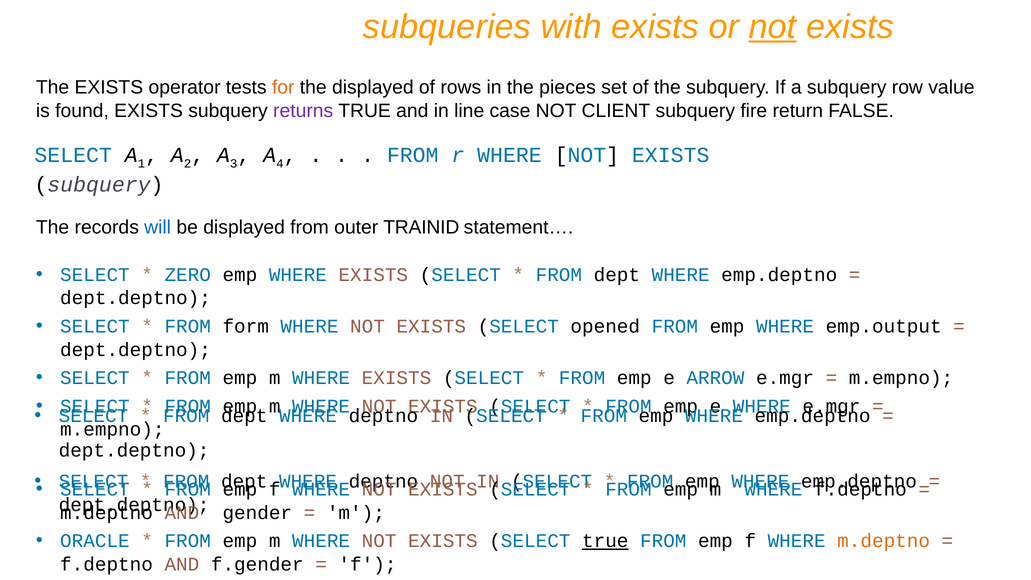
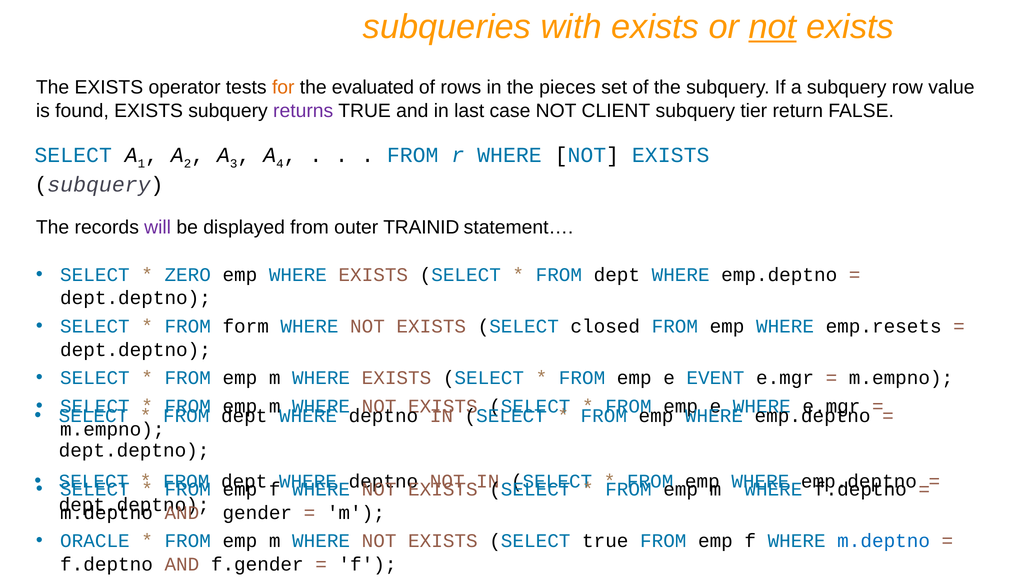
the displayed: displayed -> evaluated
line: line -> last
fire: fire -> tier
will colour: blue -> purple
opened: opened -> closed
emp.output: emp.output -> emp.resets
ARROW: ARROW -> EVENT
true at (605, 541) underline: present -> none
m.deptno at (884, 541) colour: orange -> blue
